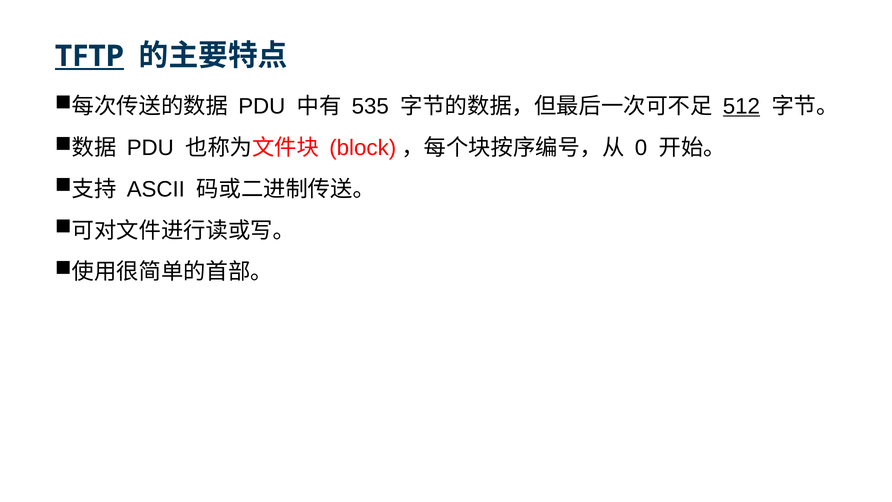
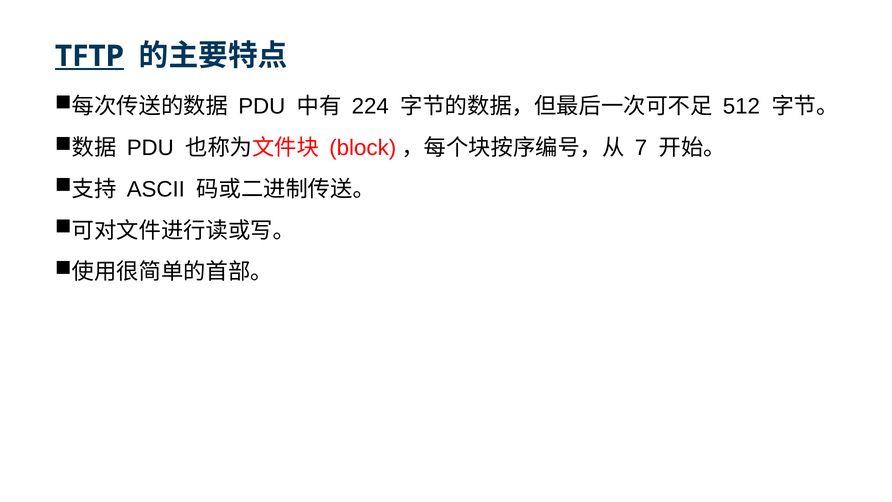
535: 535 -> 224
512 underline: present -> none
0: 0 -> 7
